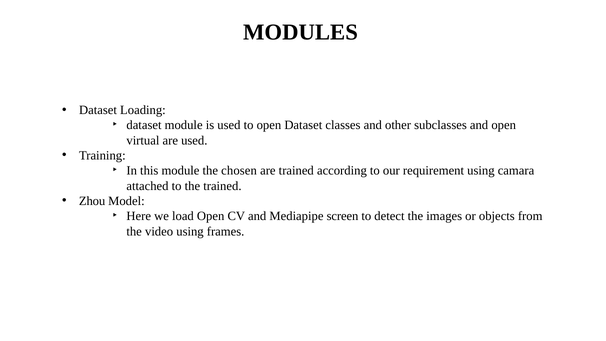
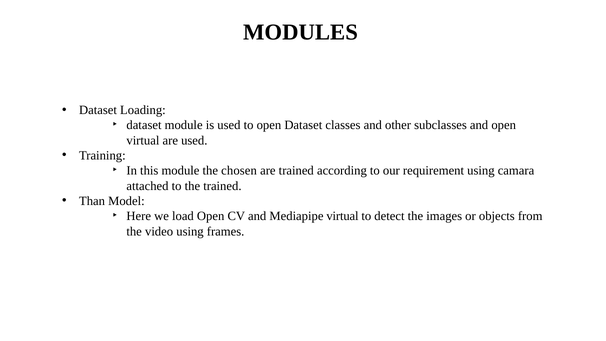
Zhou: Zhou -> Than
Mediapipe screen: screen -> virtual
